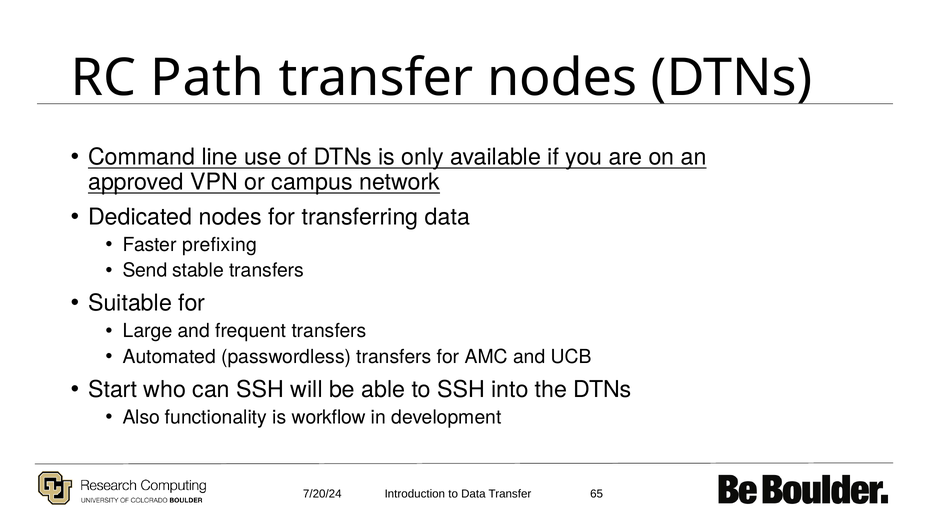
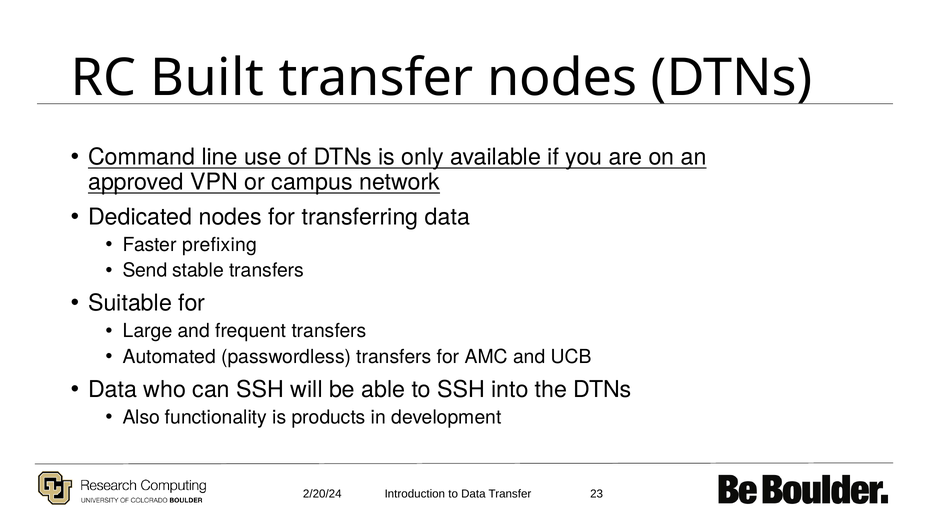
Path: Path -> Built
Start at (113, 389): Start -> Data
workflow: workflow -> products
7/20/24: 7/20/24 -> 2/20/24
65: 65 -> 23
